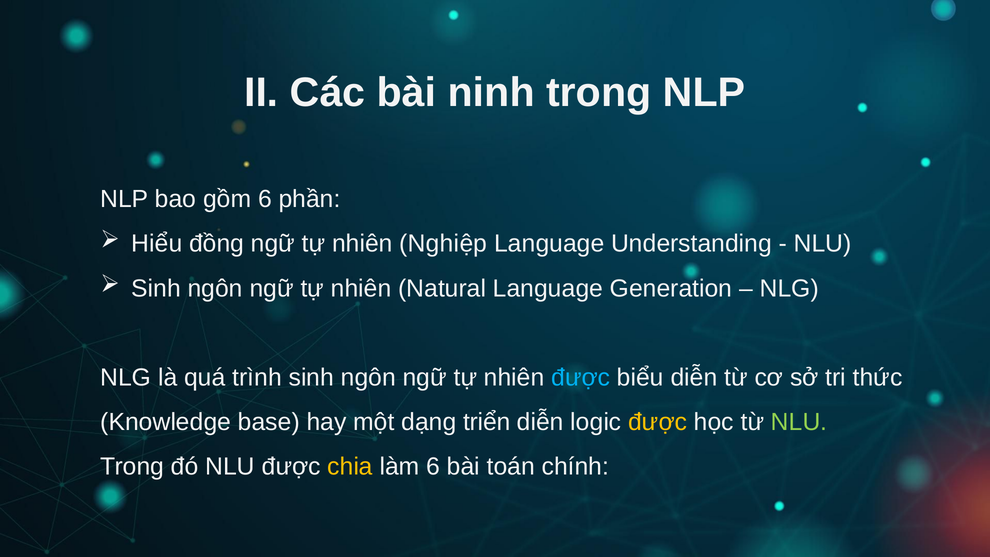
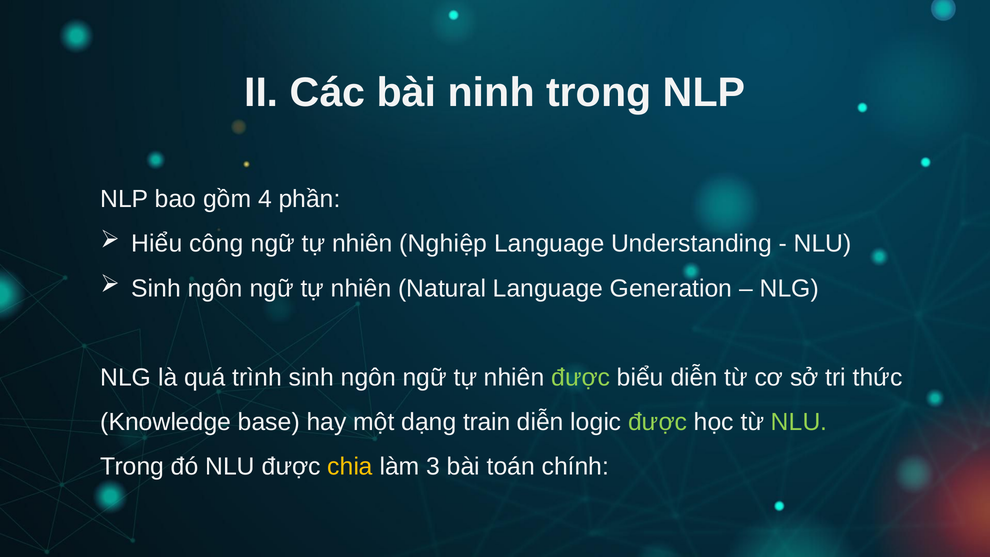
gồm 6: 6 -> 4
đồng: đồng -> công
được at (581, 377) colour: light blue -> light green
triển: triển -> train
được at (658, 422) colour: yellow -> light green
làm 6: 6 -> 3
